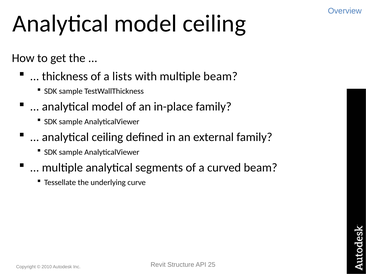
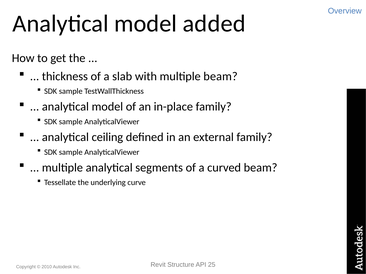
model ceiling: ceiling -> added
lists: lists -> slab
